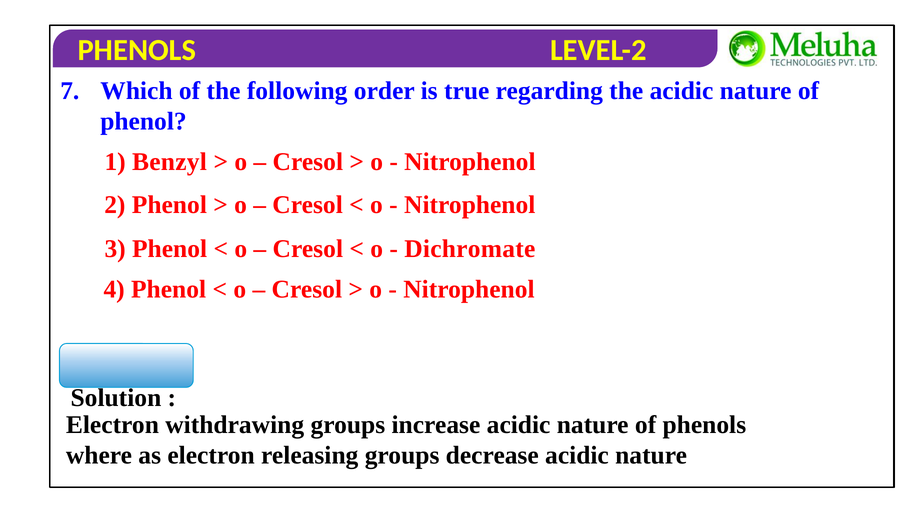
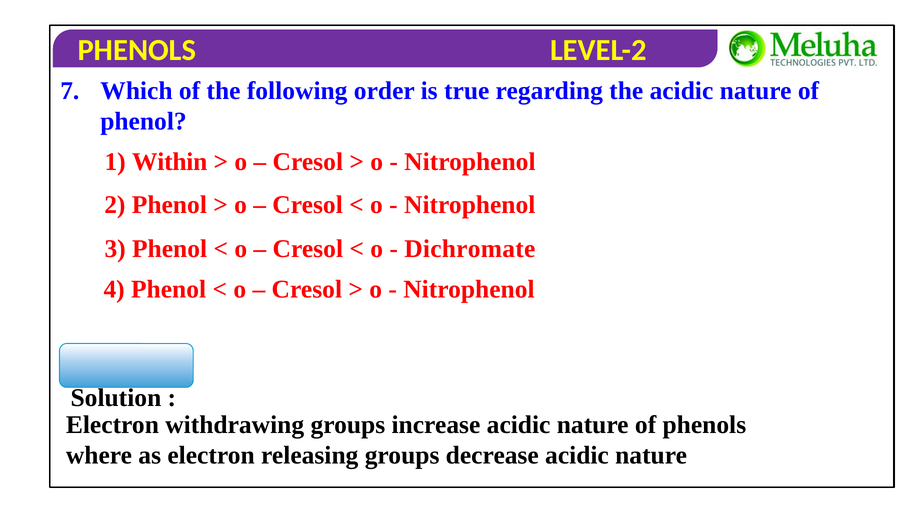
Benzyl: Benzyl -> Within
